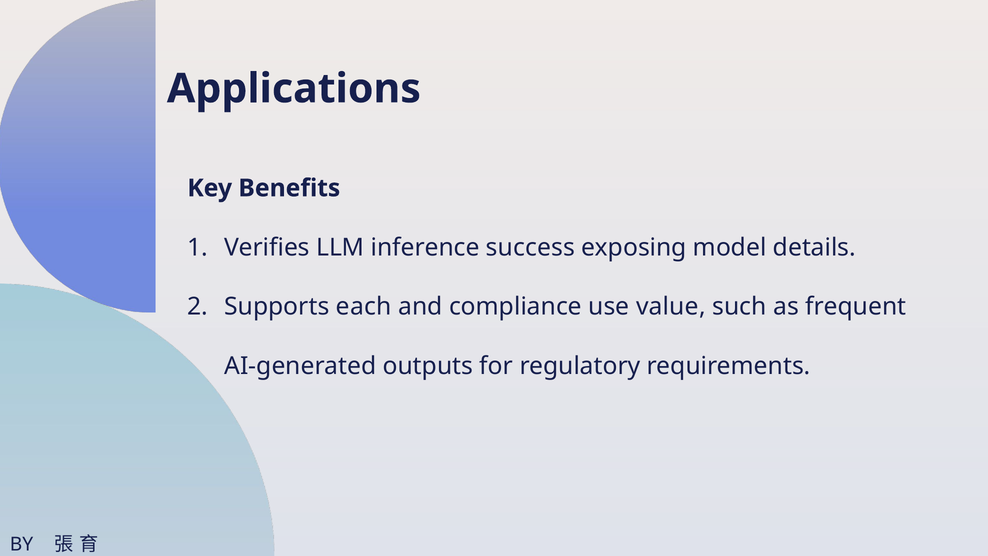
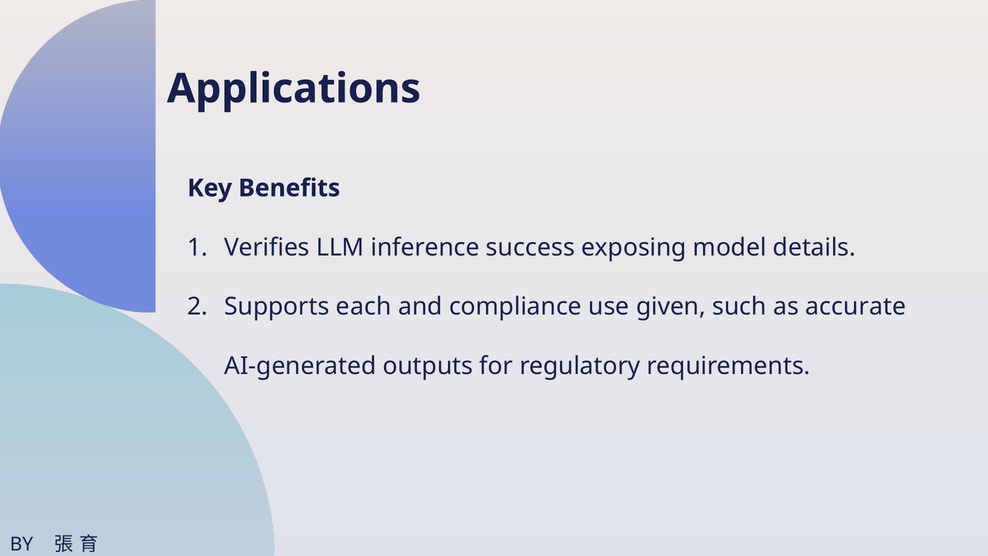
value: value -> given
frequent: frequent -> accurate
